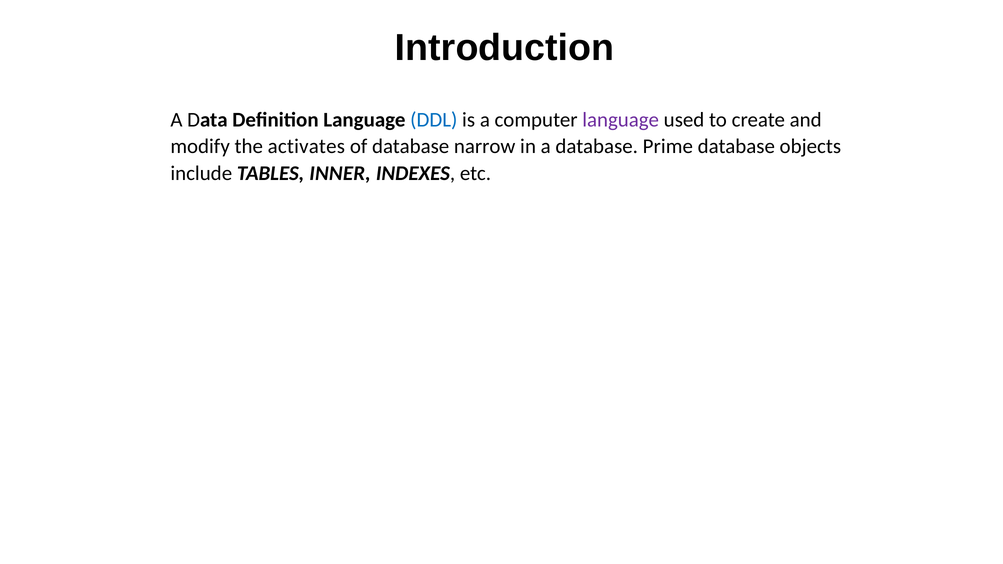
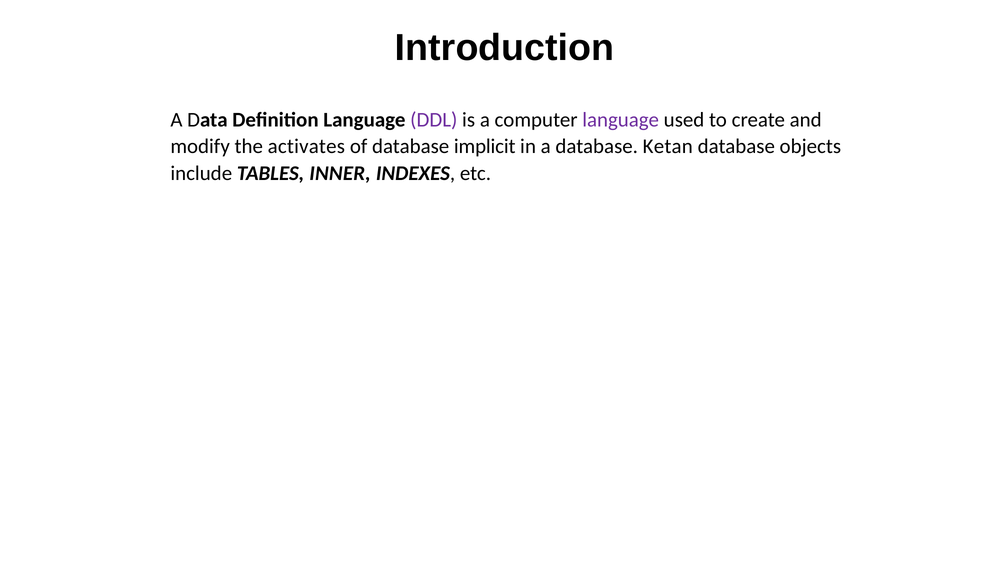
DDL colour: blue -> purple
narrow: narrow -> implicit
Prime: Prime -> Ketan
